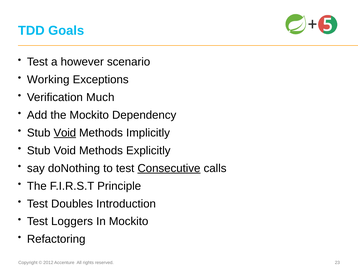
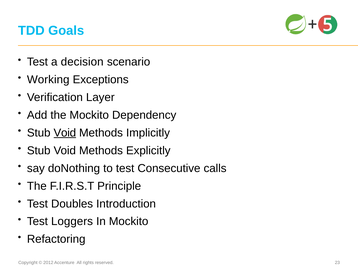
however: however -> decision
Much: Much -> Layer
Consecutive underline: present -> none
